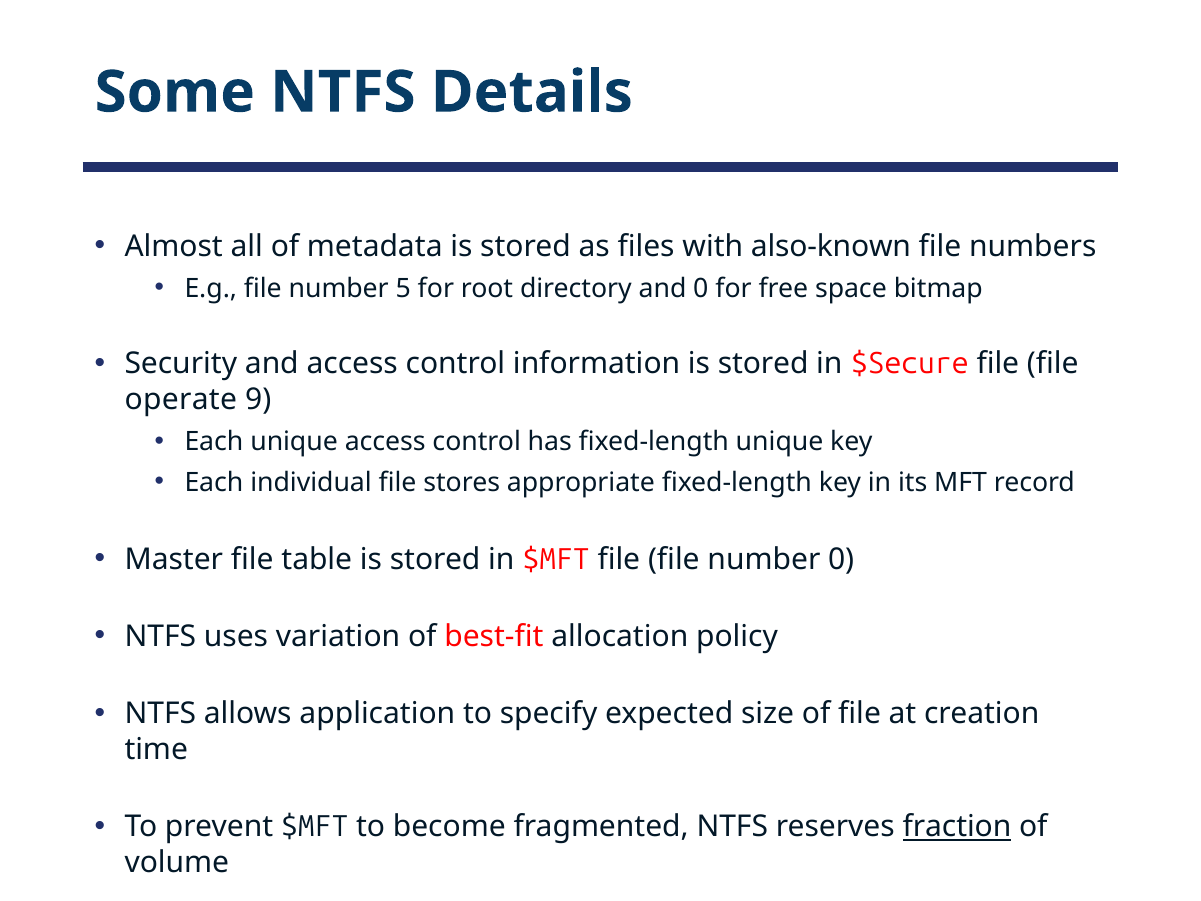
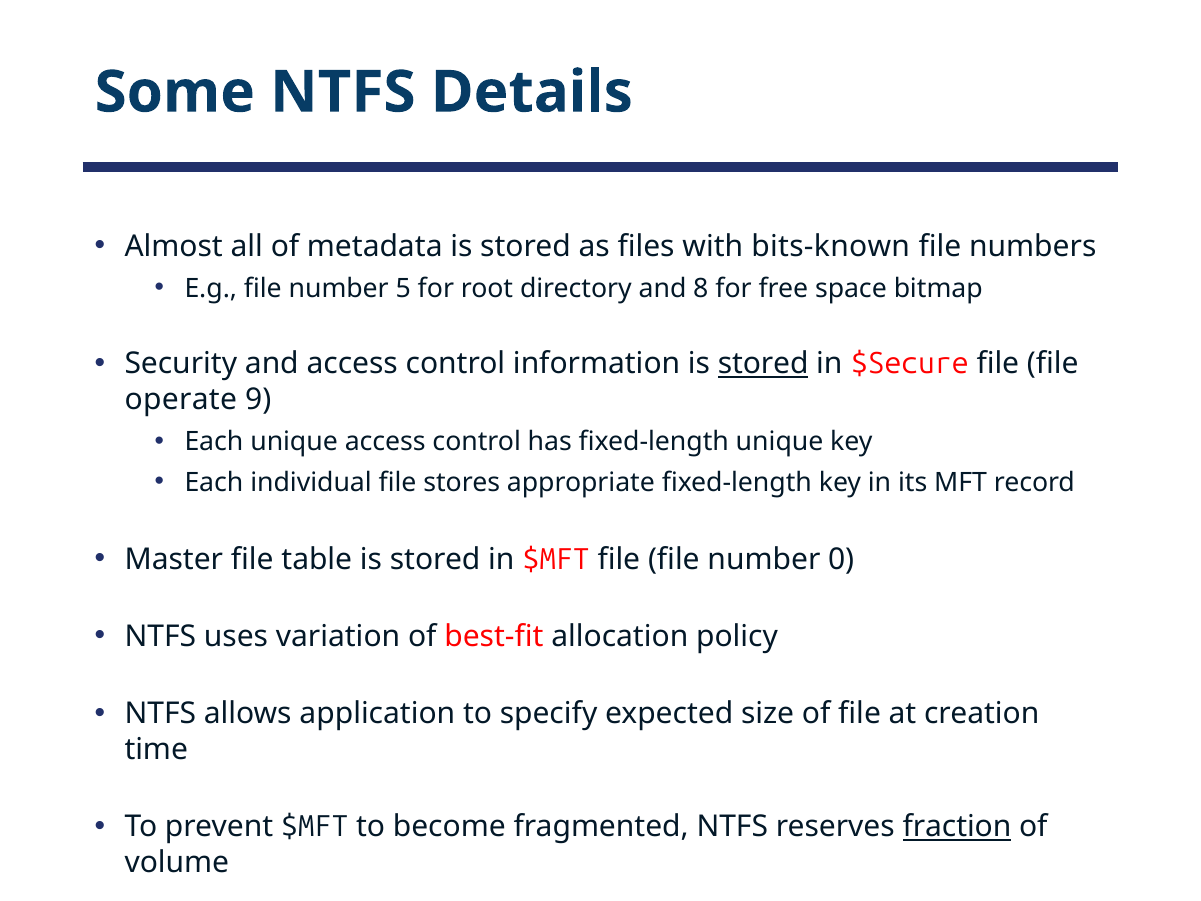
also-known: also-known -> bits-known
and 0: 0 -> 8
stored at (763, 364) underline: none -> present
